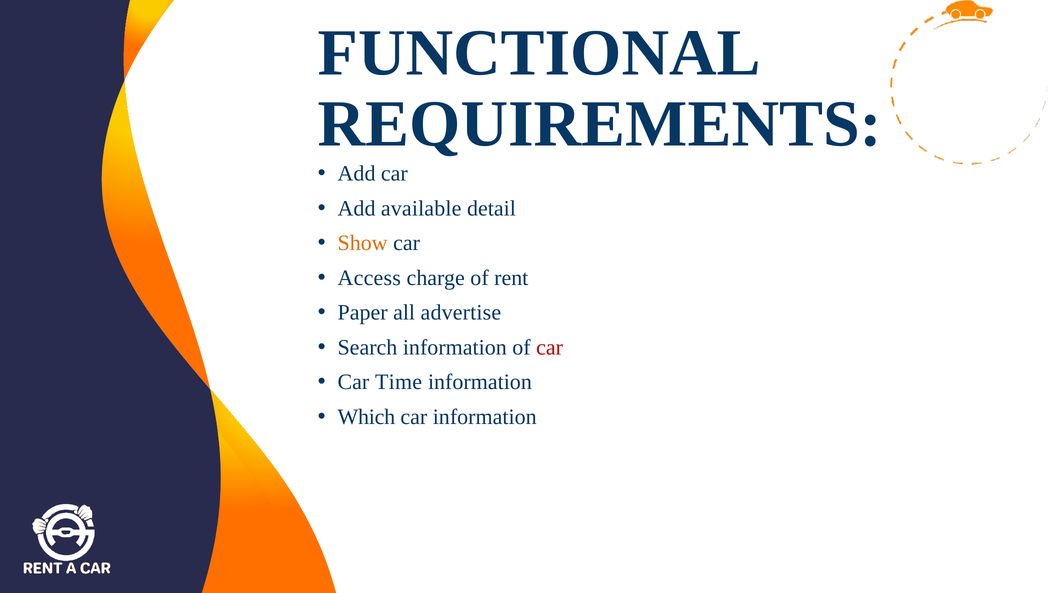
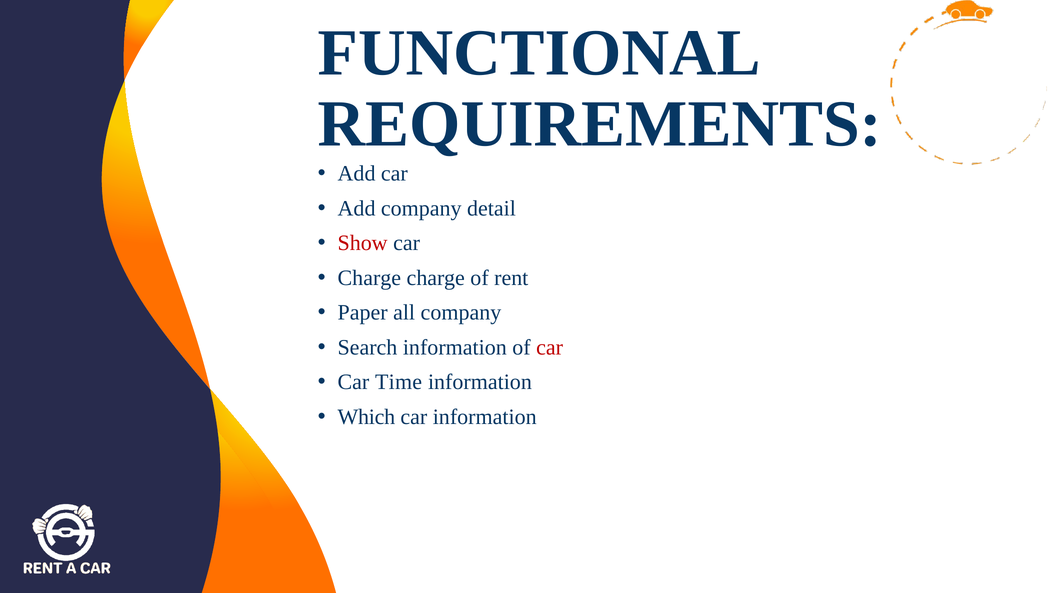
Add available: available -> company
Show colour: orange -> red
Access at (369, 278): Access -> Charge
all advertise: advertise -> company
